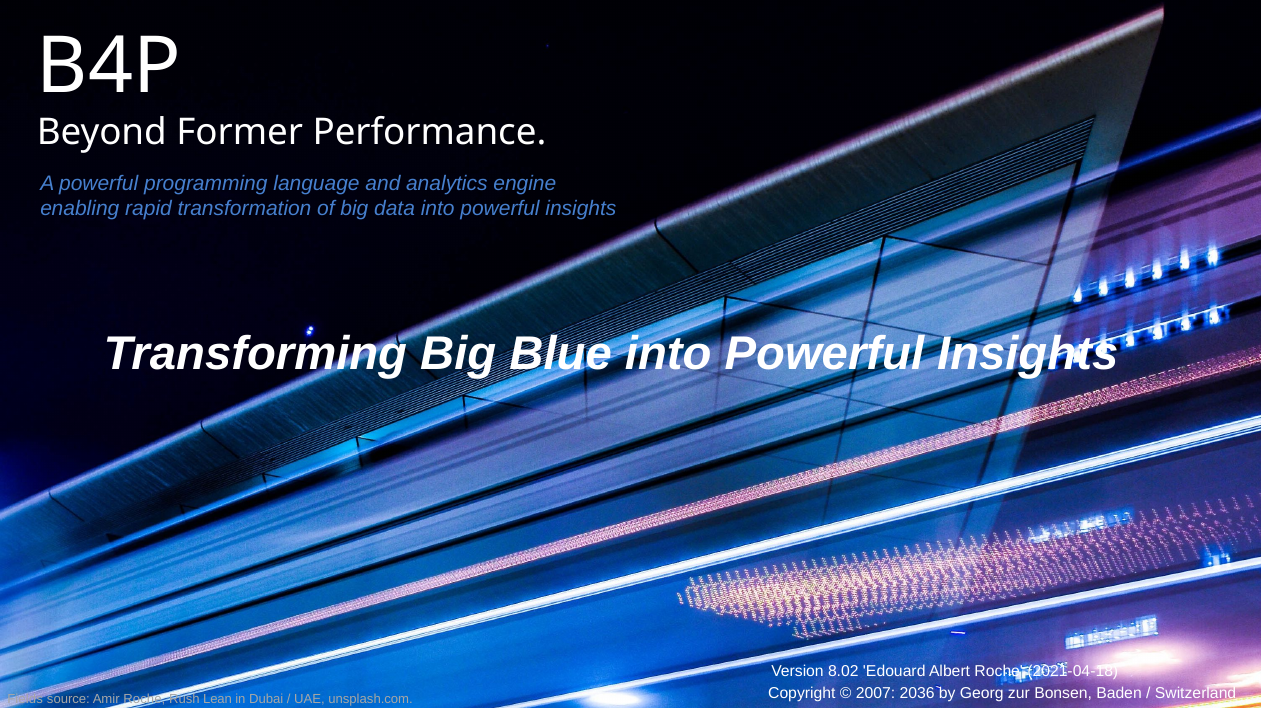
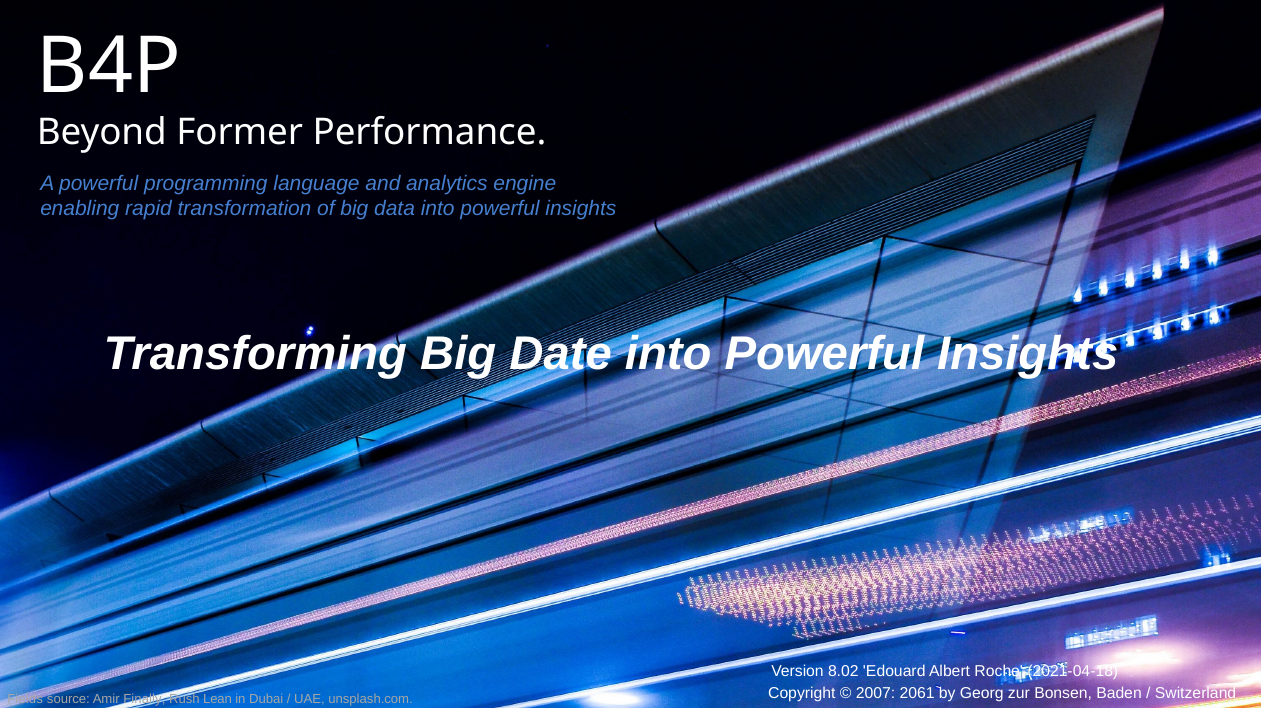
Blue: Blue -> Date
2036: 2036 -> 2061
Amir Roche: Roche -> Finally
